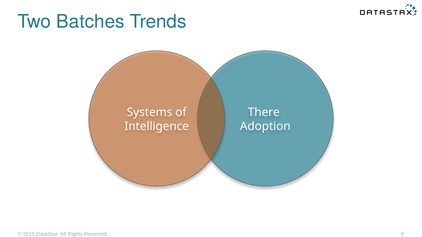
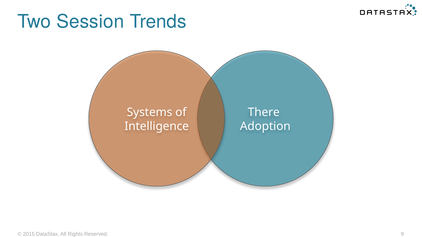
Batches: Batches -> Session
